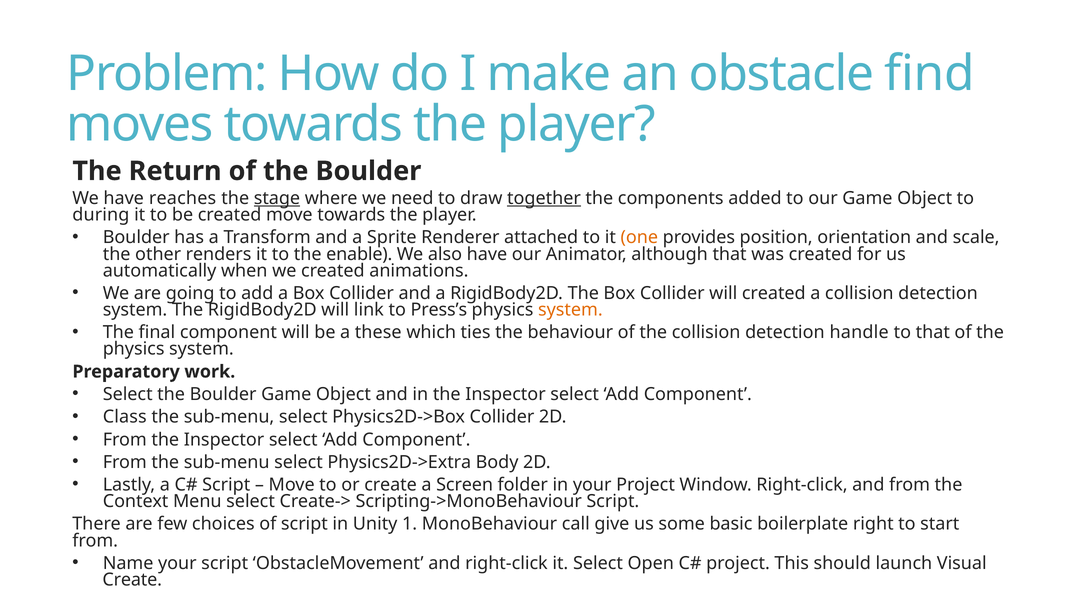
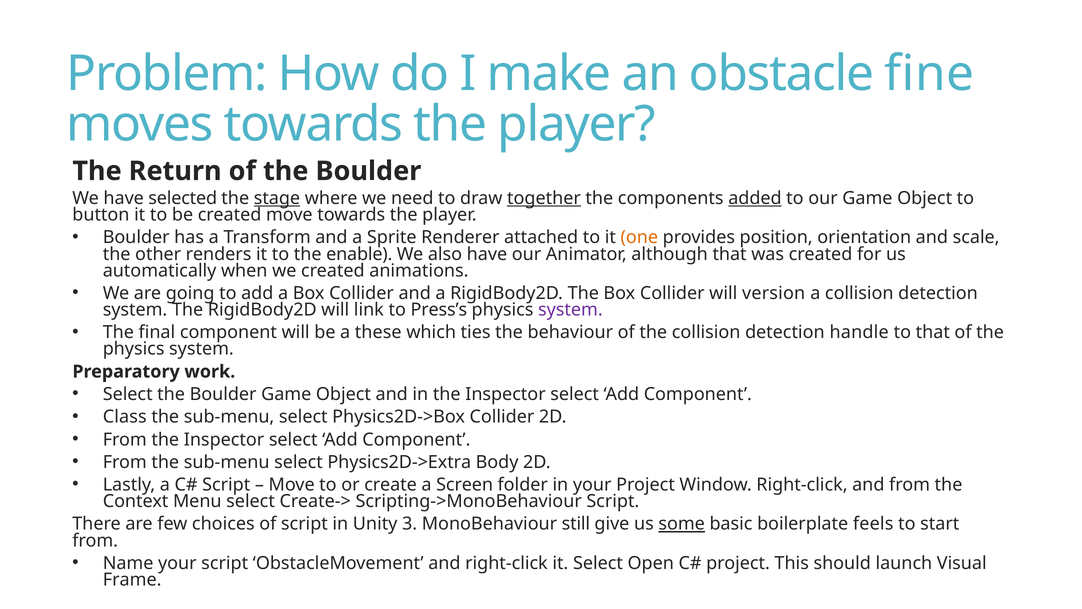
find: find -> fine
reaches: reaches -> selected
added underline: none -> present
during: during -> button
will created: created -> version
system at (570, 310) colour: orange -> purple
1: 1 -> 3
call: call -> still
some underline: none -> present
right: right -> feels
Create at (132, 579): Create -> Frame
